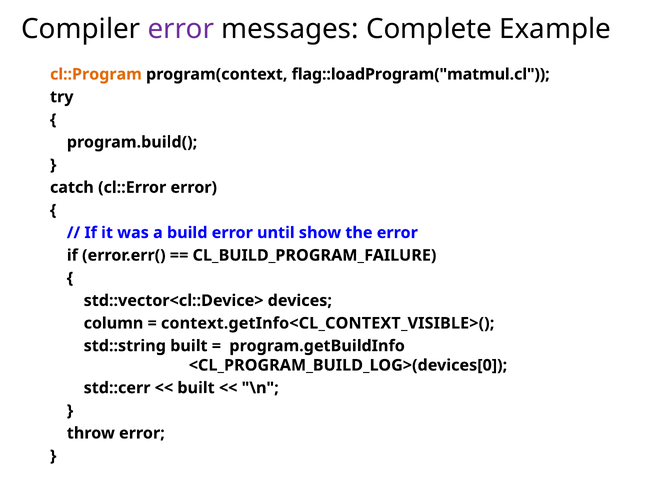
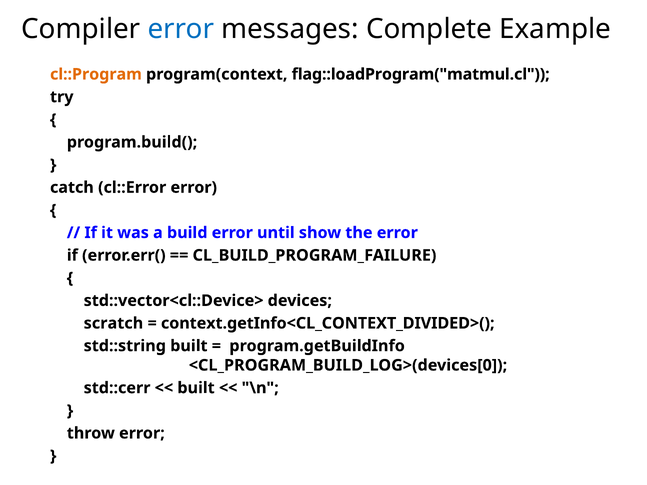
error at (181, 29) colour: purple -> blue
column: column -> scratch
context.getInfo<CL_CONTEXT_VISIBLE>(: context.getInfo<CL_CONTEXT_VISIBLE>( -> context.getInfo<CL_CONTEXT_DIVIDED>(
